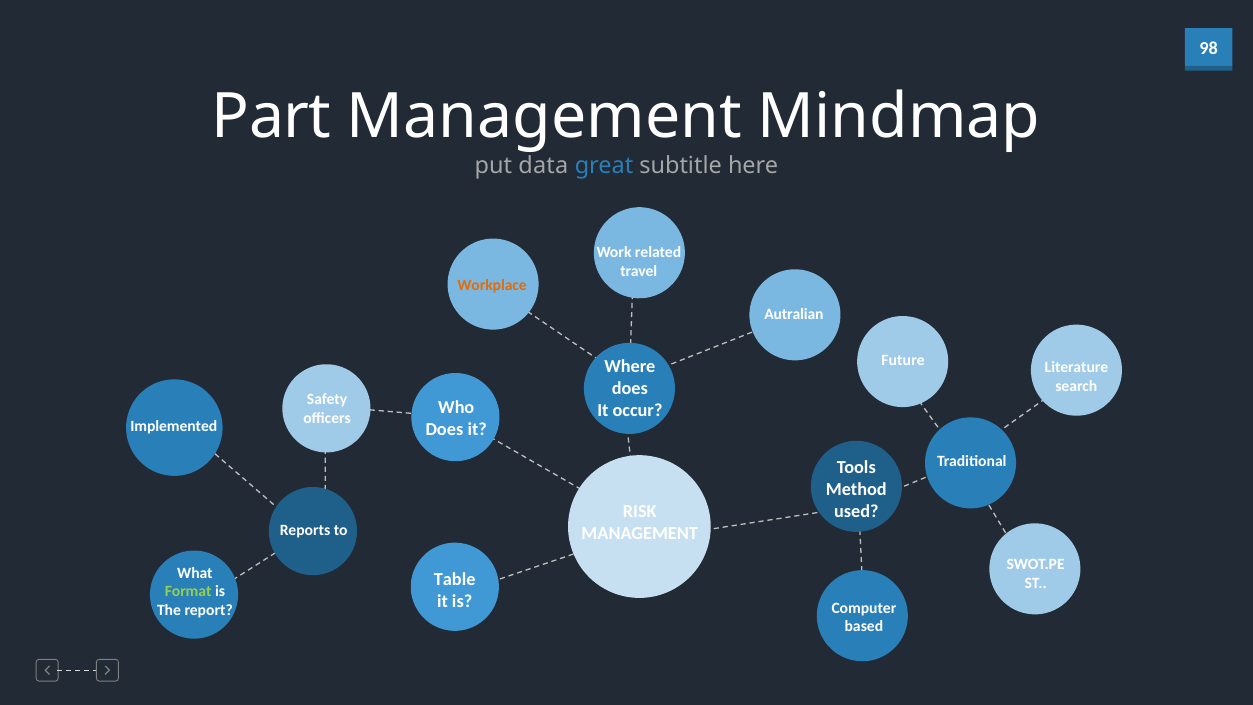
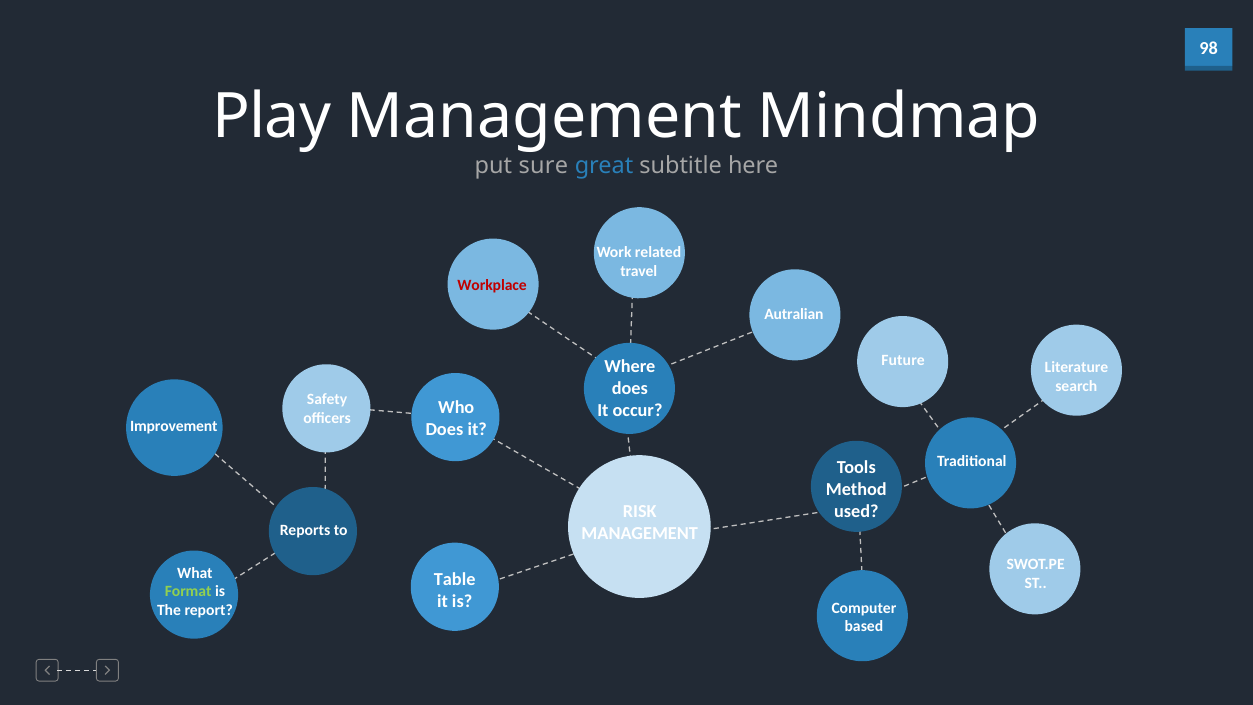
Part: Part -> Play
data: data -> sure
Workplace colour: orange -> red
Implemented: Implemented -> Improvement
